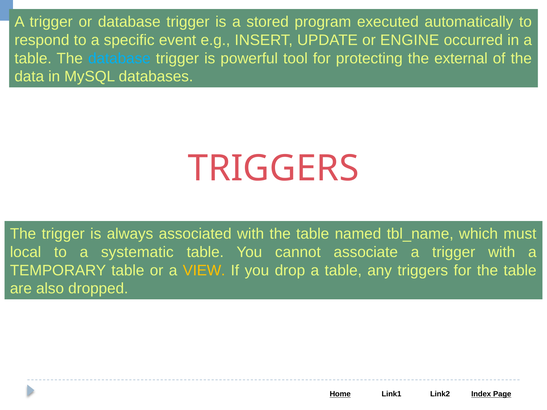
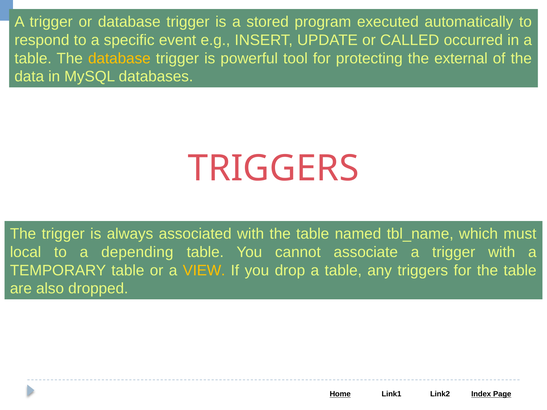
ENGINE: ENGINE -> CALLED
database at (119, 58) colour: light blue -> yellow
systematic: systematic -> depending
